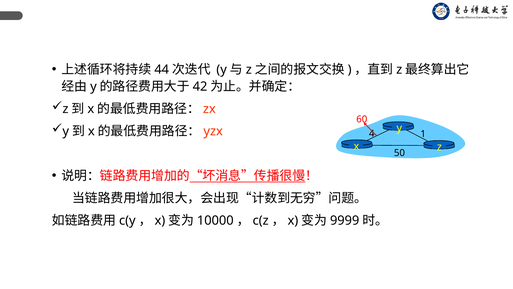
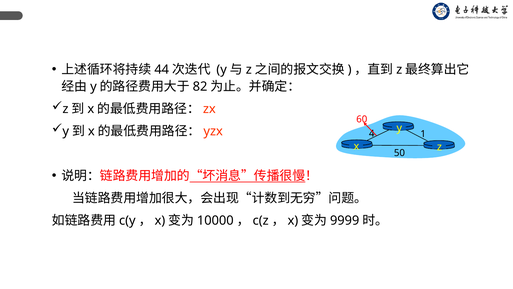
42: 42 -> 82
